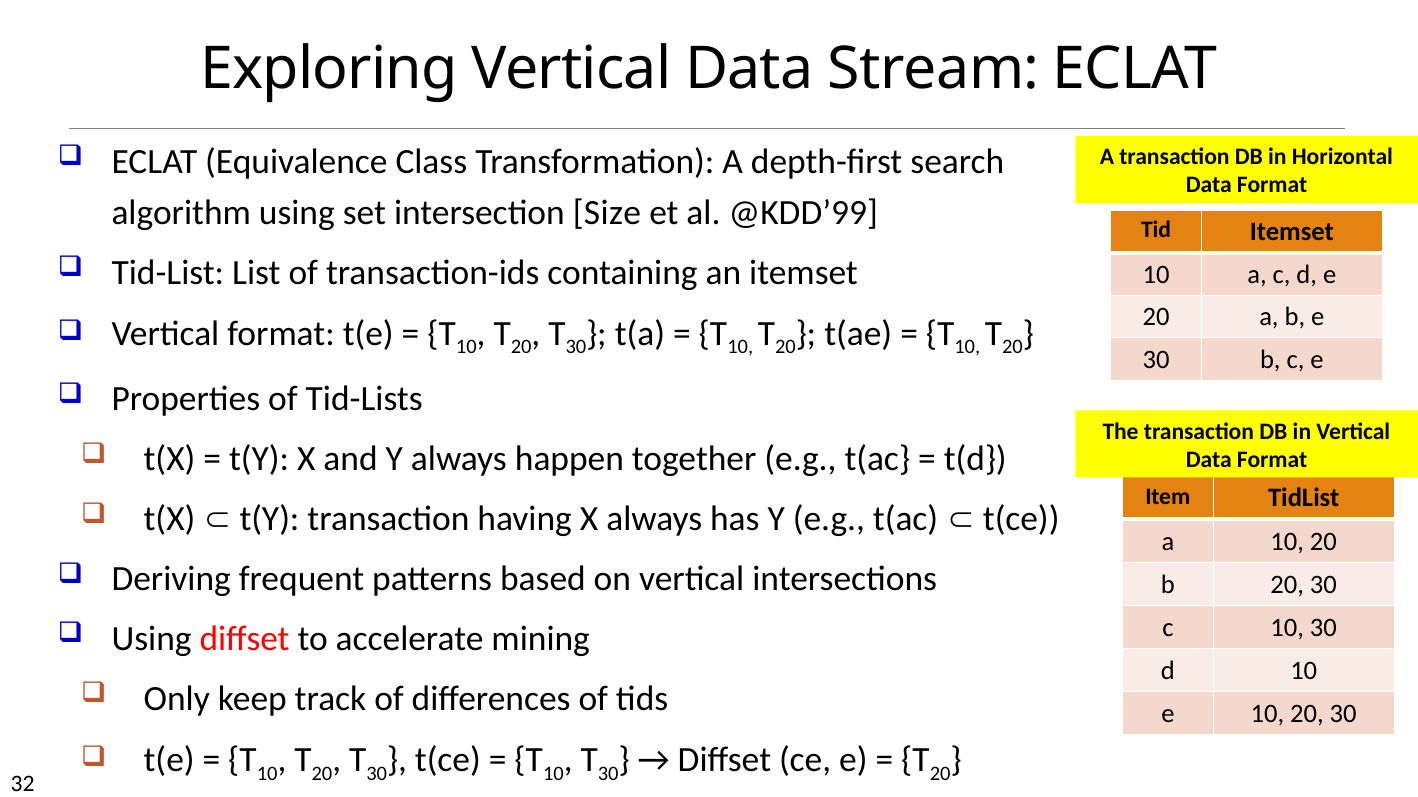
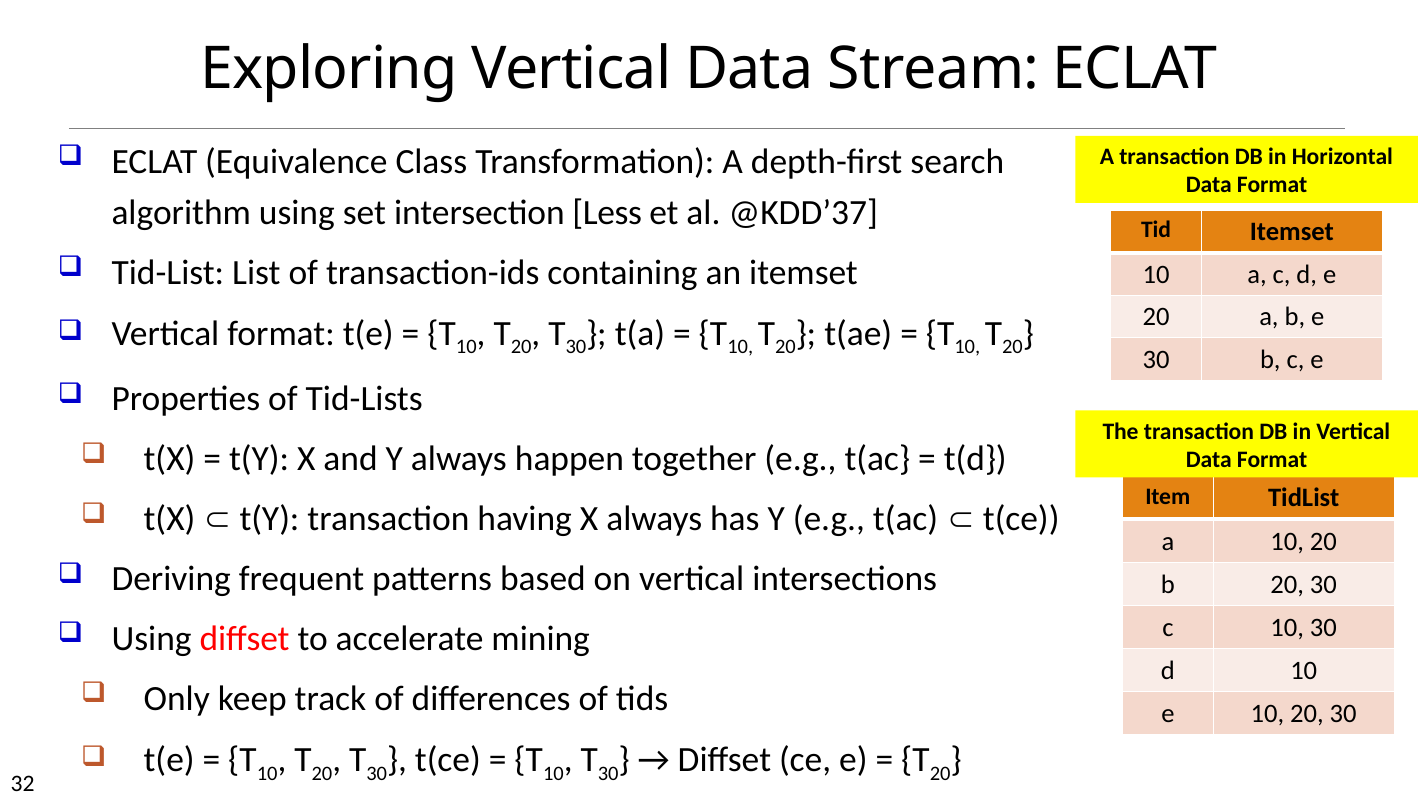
Size: Size -> Less
@KDD’99: @KDD’99 -> @KDD’37
